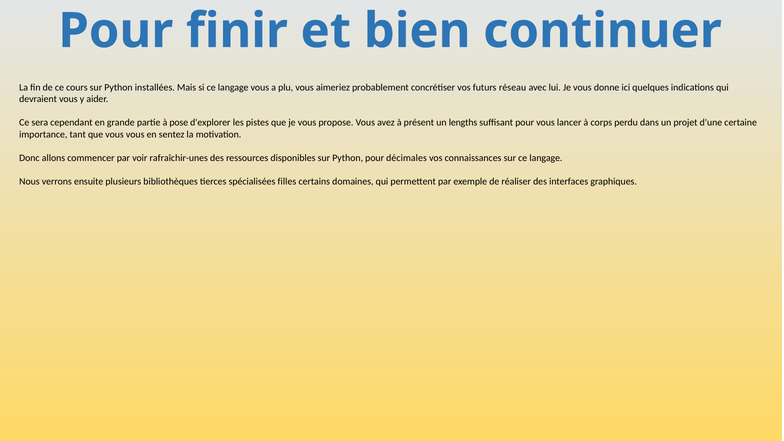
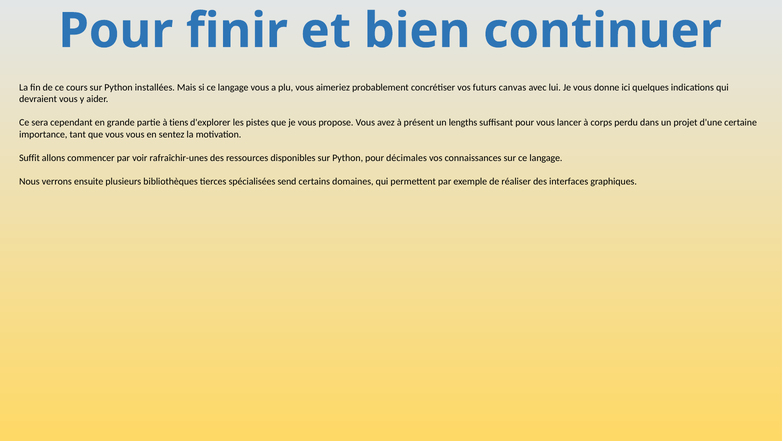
réseau: réseau -> canvas
pose: pose -> tiens
Donc: Donc -> Suffit
filles: filles -> send
